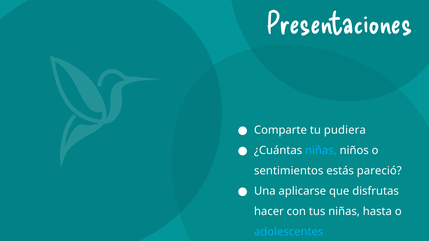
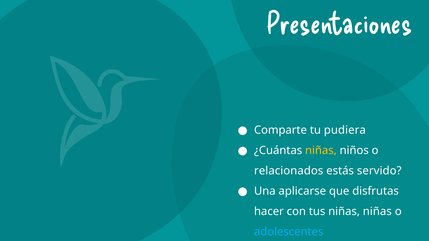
niñas at (321, 151) colour: light blue -> yellow
sentimientos: sentimientos -> relacionados
pareció: pareció -> servido
niñas hasta: hasta -> niñas
